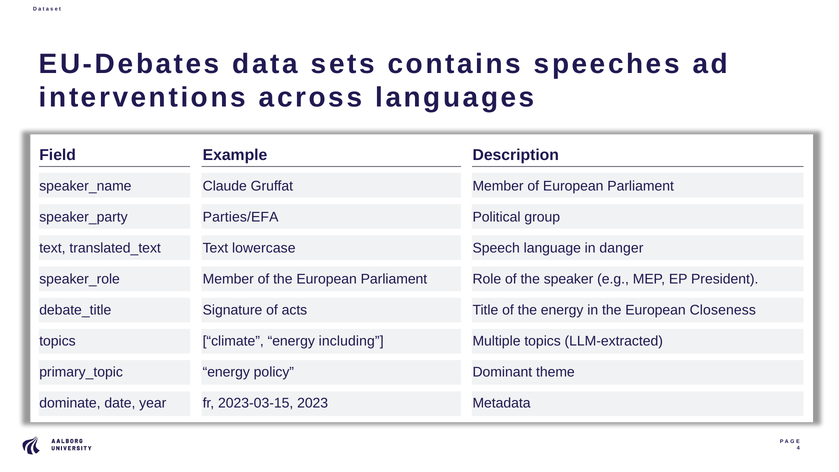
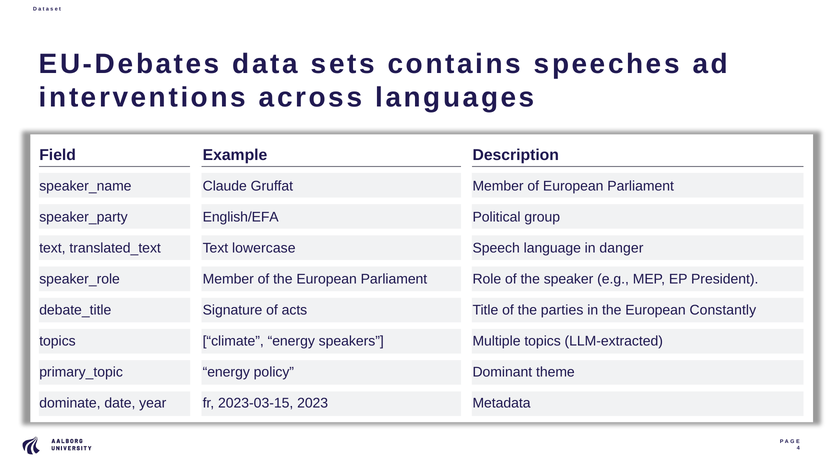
Parties/EFA: Parties/EFA -> English/EFA
the energy: energy -> parties
Closeness: Closeness -> Constantly
including: including -> speakers
